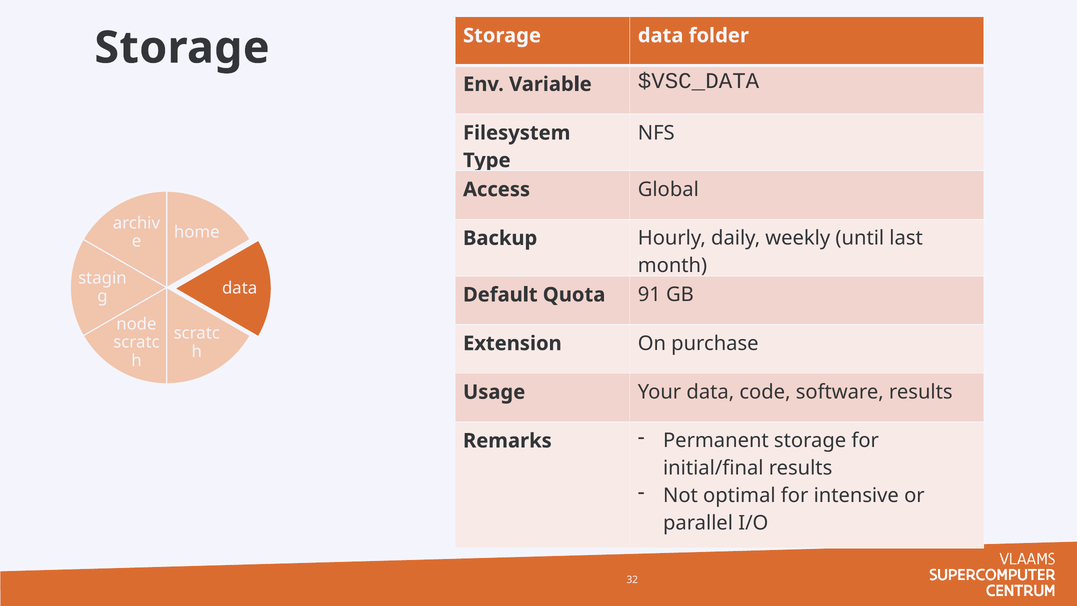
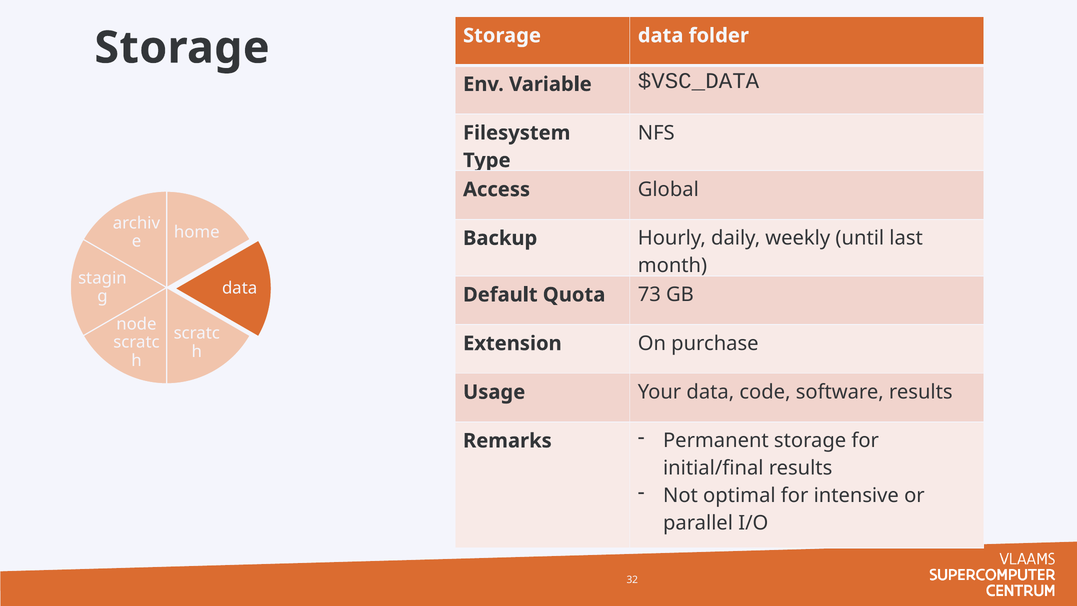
91: 91 -> 73
